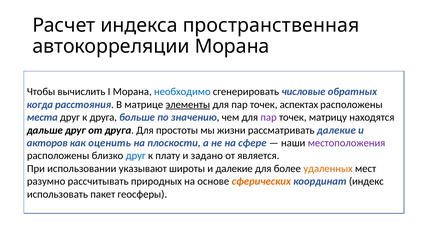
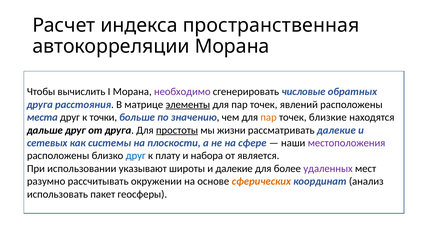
необходимо colour: blue -> purple
когда at (40, 104): когда -> друга
аспектах: аспектах -> явлений
к друга: друга -> точки
пар at (269, 117) colour: purple -> orange
матрицу: матрицу -> близкие
простоты underline: none -> present
акторов: акторов -> сетевых
оценить: оценить -> системы
задано: задано -> набора
удаленных colour: orange -> purple
природных: природных -> окружении
индекс: индекс -> анализ
